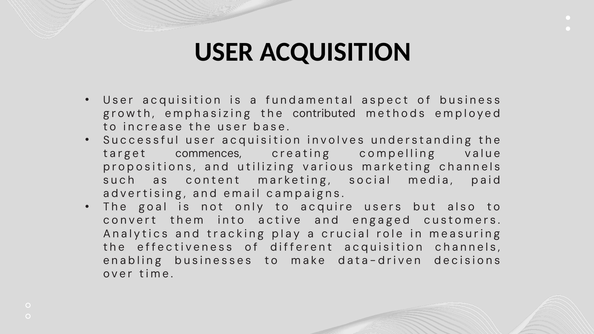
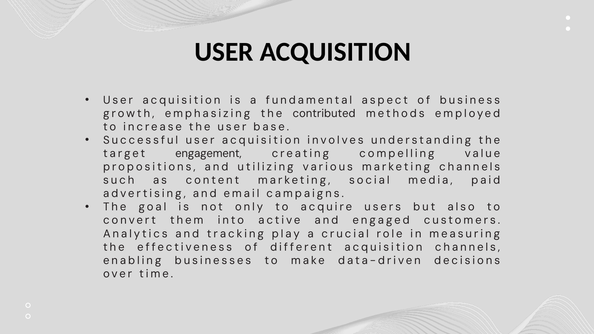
commences: commences -> engagement
